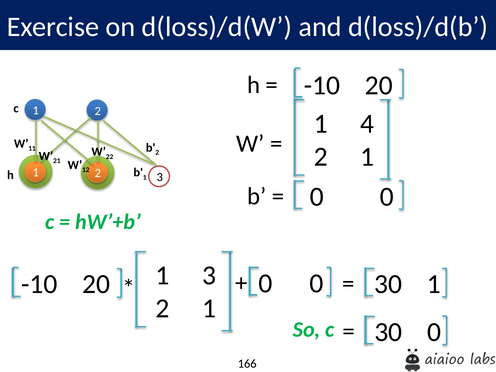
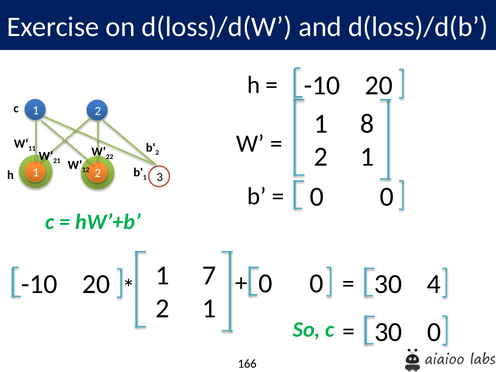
4: 4 -> 8
1 3: 3 -> 7
30 1: 1 -> 4
